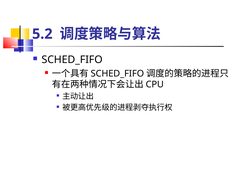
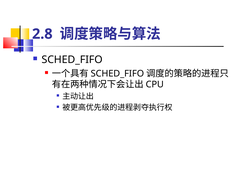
5.2: 5.2 -> 2.8
